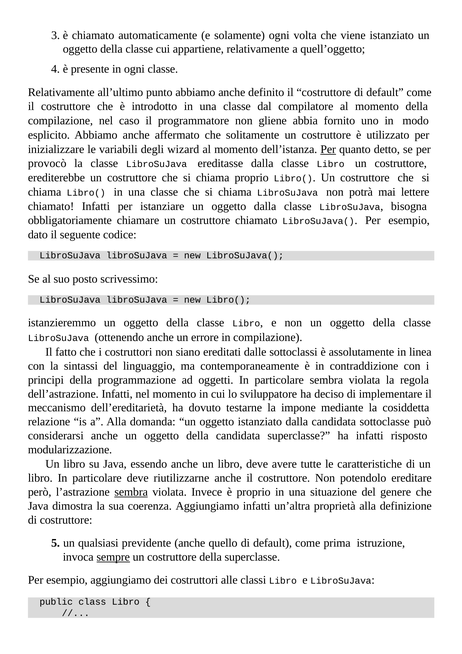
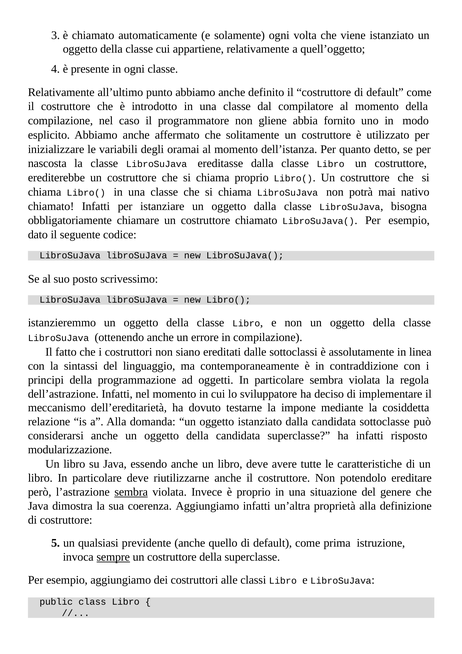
wizard: wizard -> oramai
Per at (328, 149) underline: present -> none
provocò: provocò -> nascosta
lettere: lettere -> nativo
